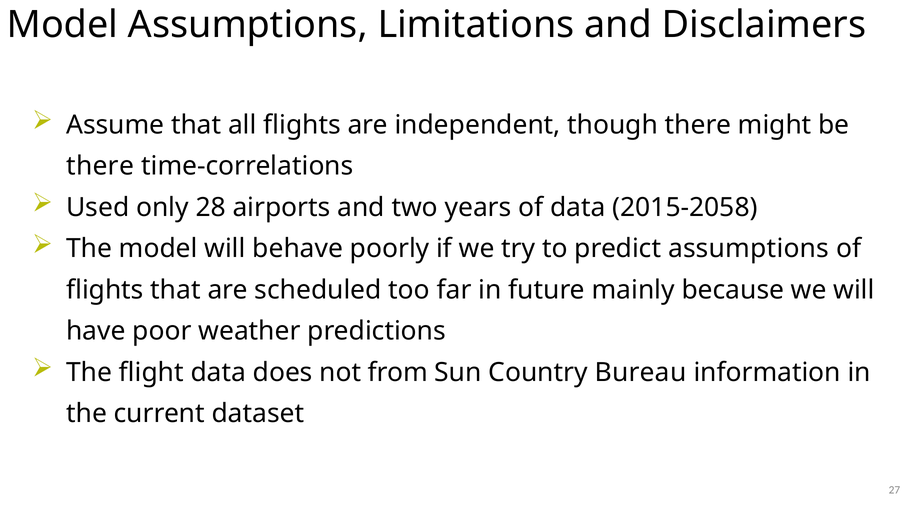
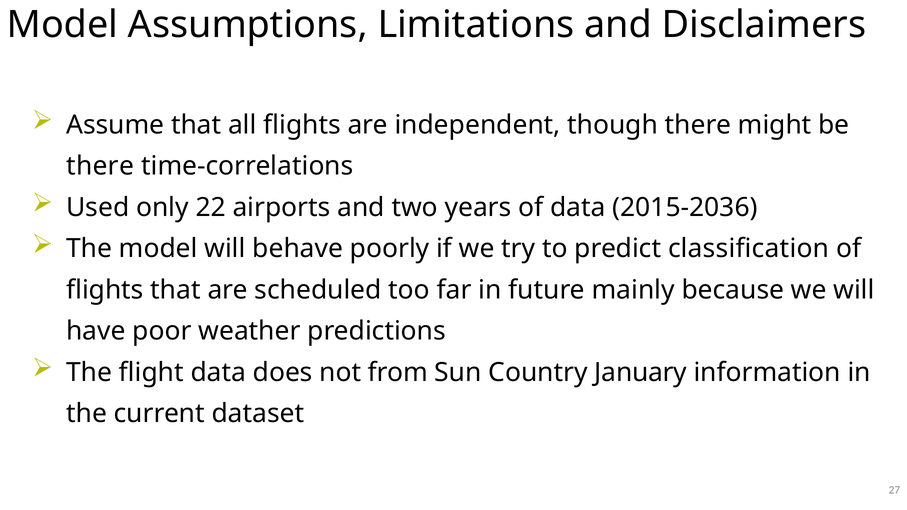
28: 28 -> 22
2015-2058: 2015-2058 -> 2015-2036
predict assumptions: assumptions -> classification
Bureau: Bureau -> January
